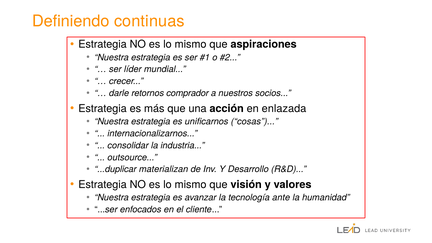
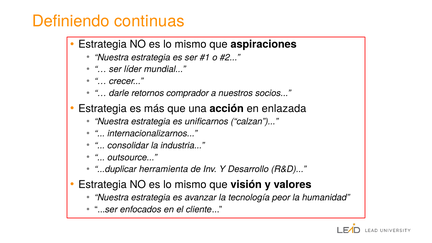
cosas: cosas -> calzan
materializan: materializan -> herramienta
ante: ante -> peor
